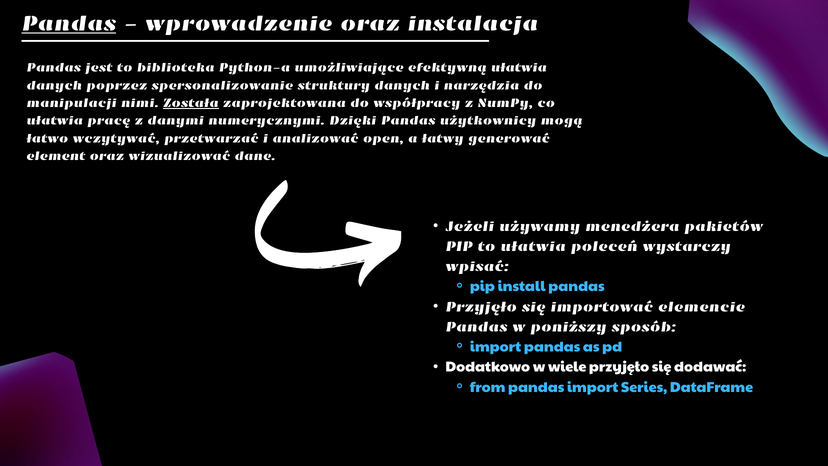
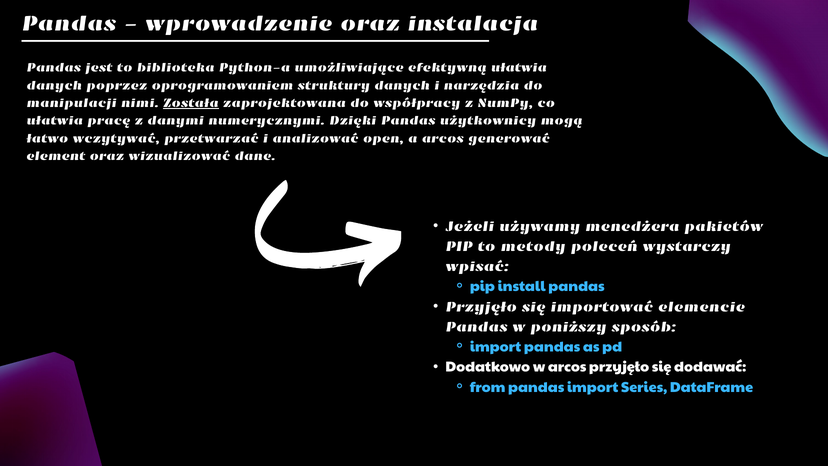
Pandas at (69, 23) underline: present -> none
spersonalizowanie: spersonalizowanie -> oprogramowaniem
a łatwy: łatwy -> arcos
to ułatwia: ułatwia -> metody
w wiele: wiele -> arcos
